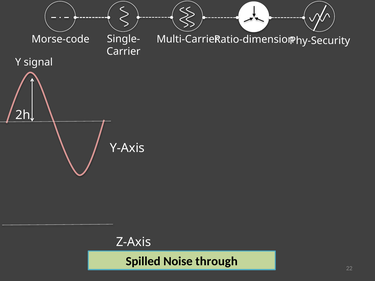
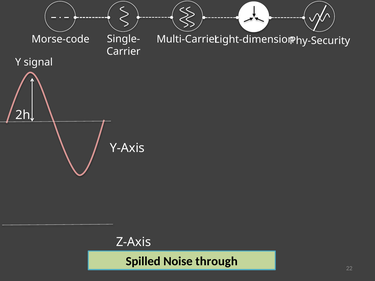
Ratio-dimension: Ratio-dimension -> Light-dimension
